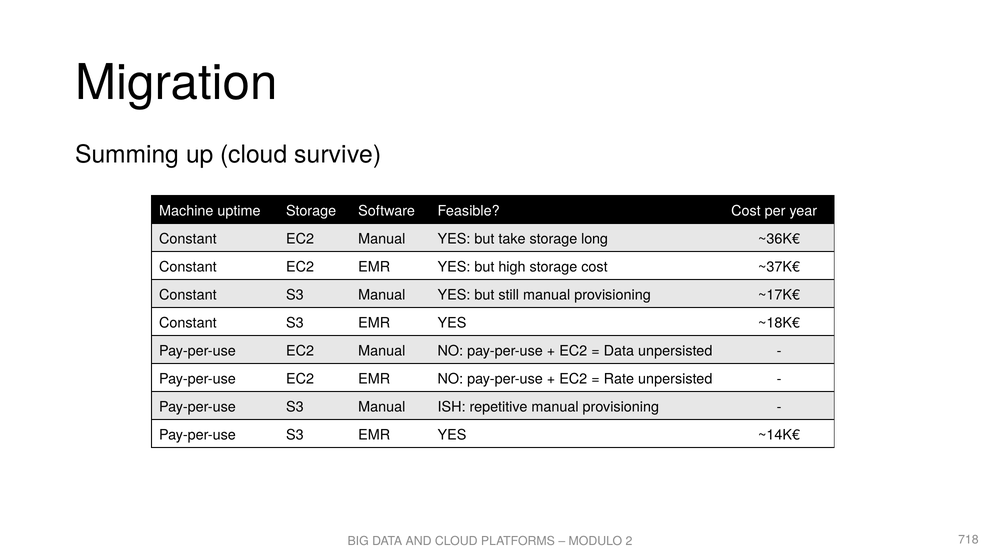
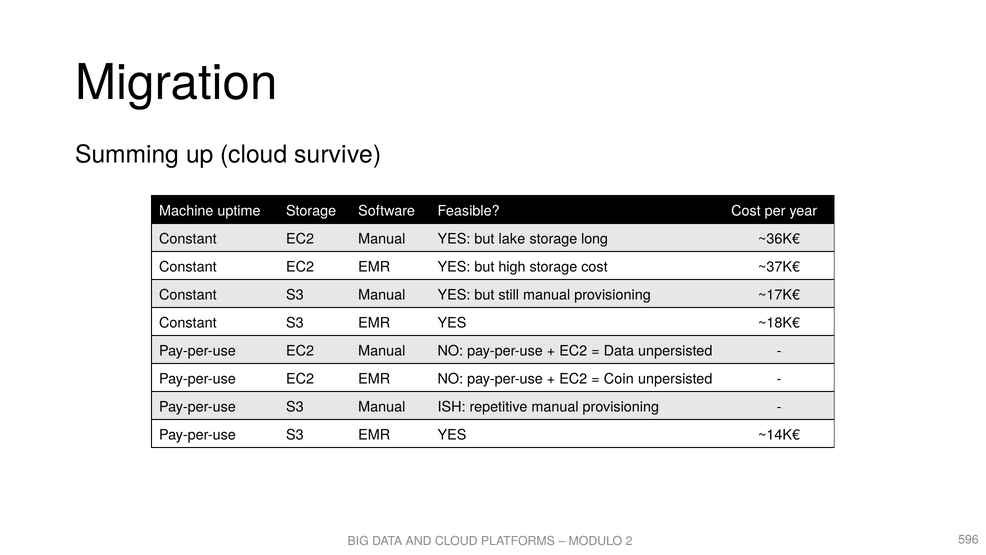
take: take -> lake
Rate: Rate -> Coin
718: 718 -> 596
